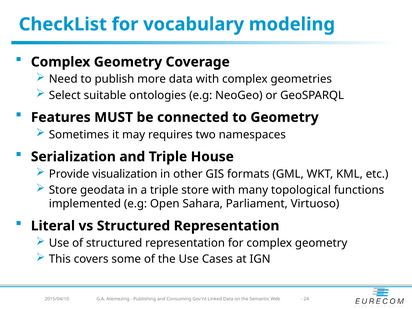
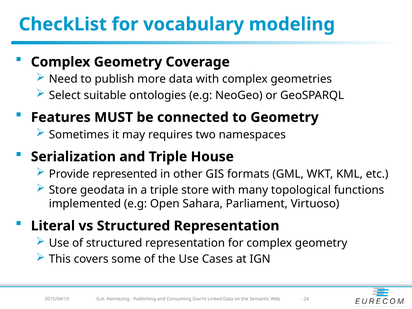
visualization: visualization -> represented
